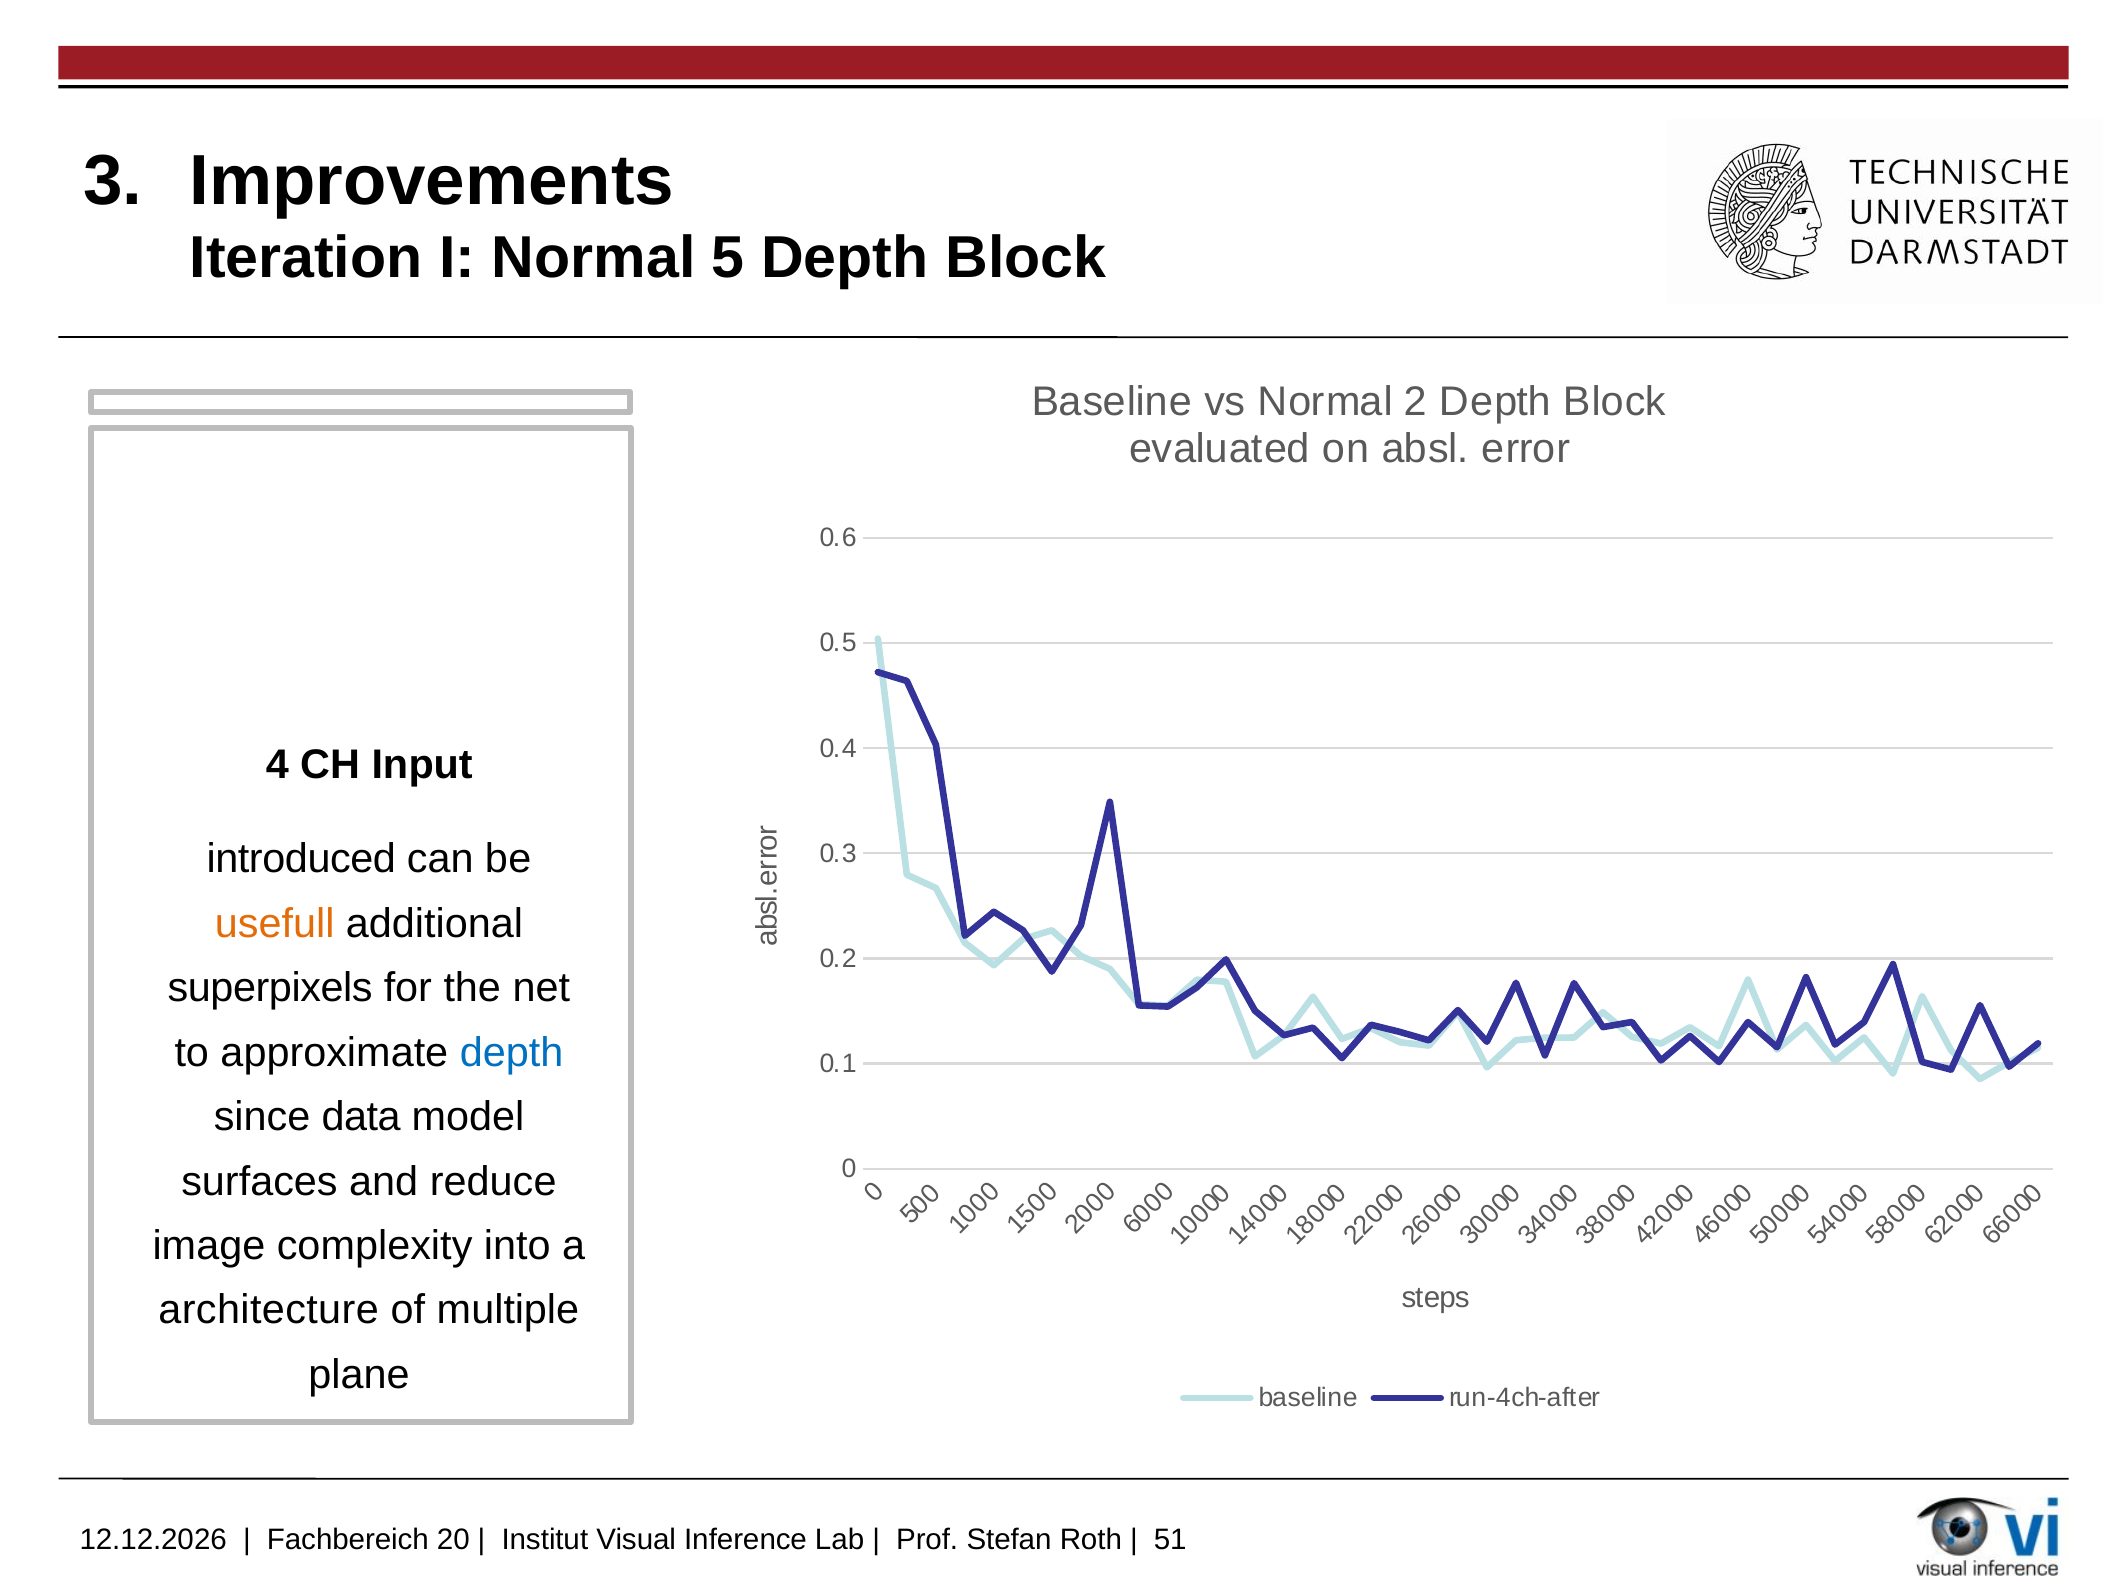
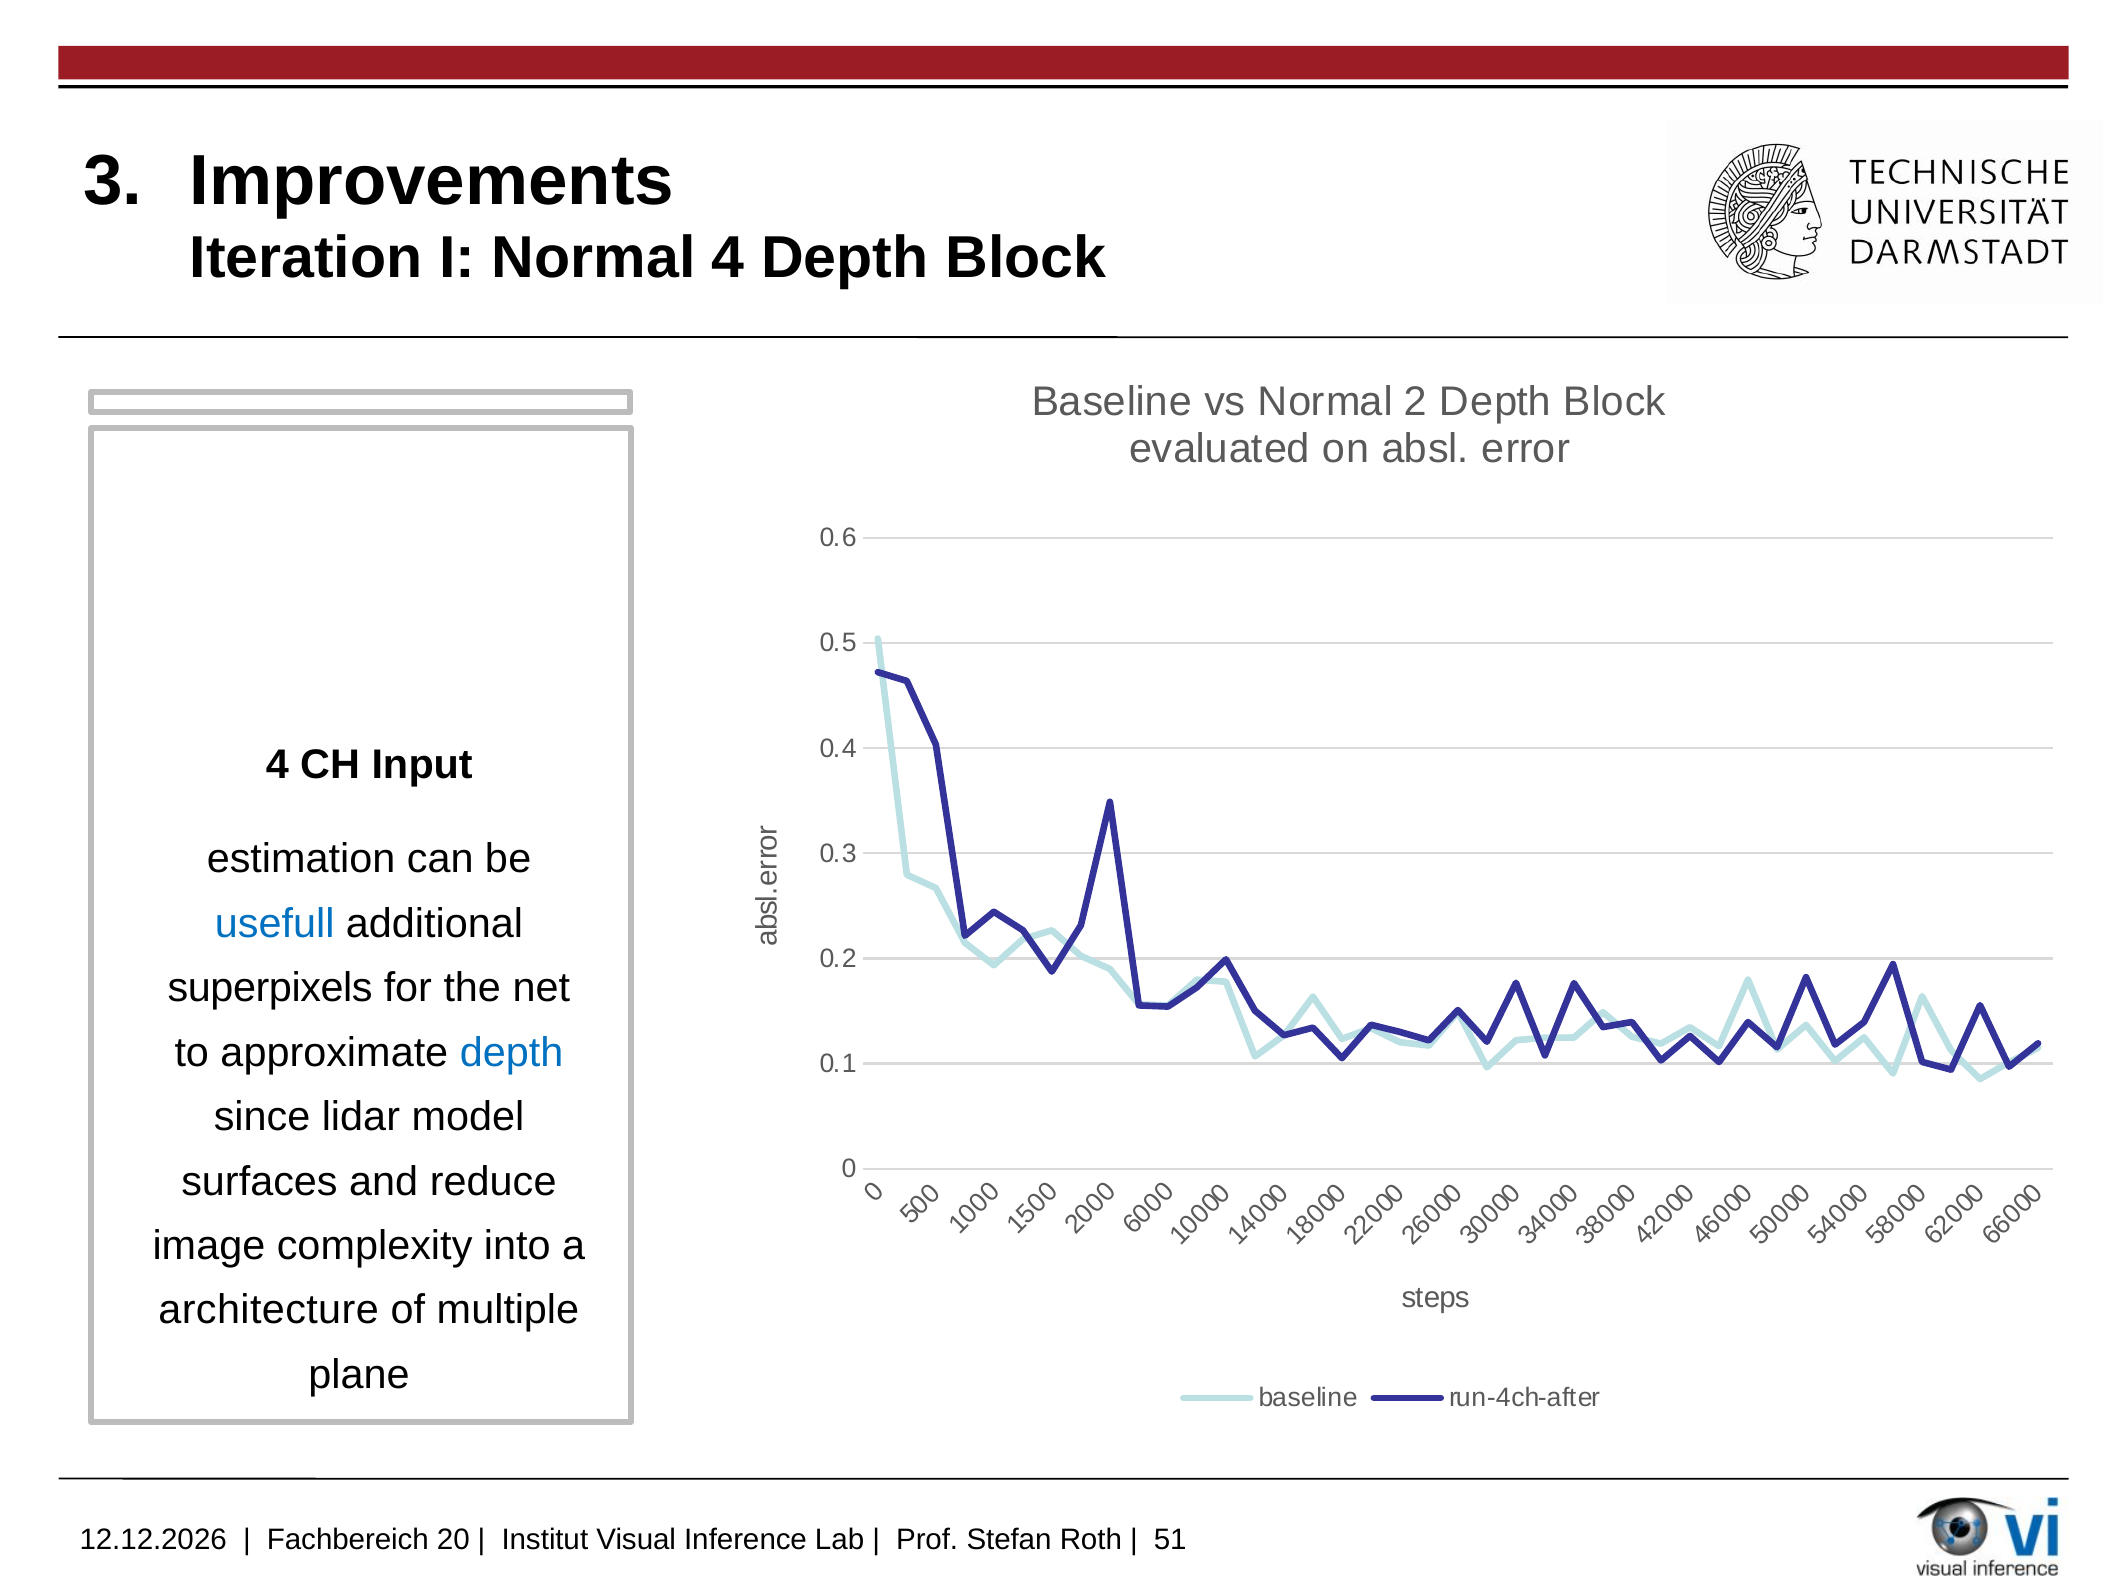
Normal 5: 5 -> 4
introduced: introduced -> estimation
usefull colour: orange -> blue
data: data -> lidar
